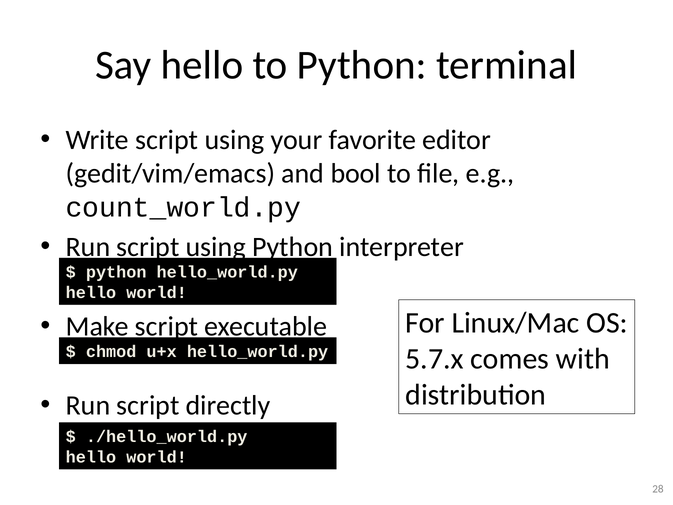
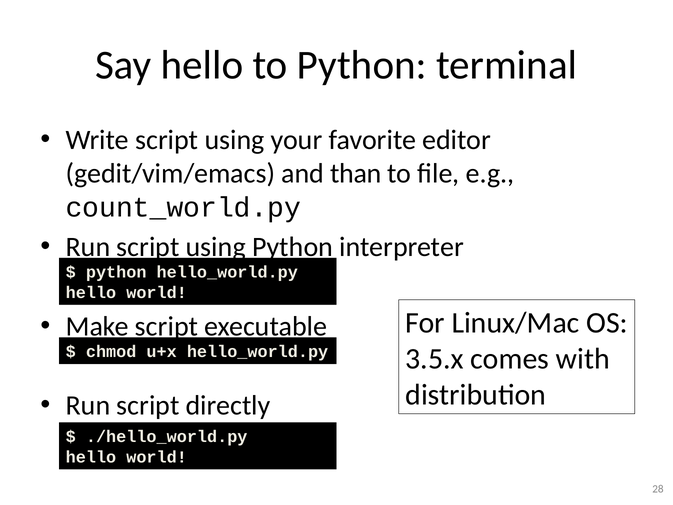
bool: bool -> than
5.7.x: 5.7.x -> 3.5.x
